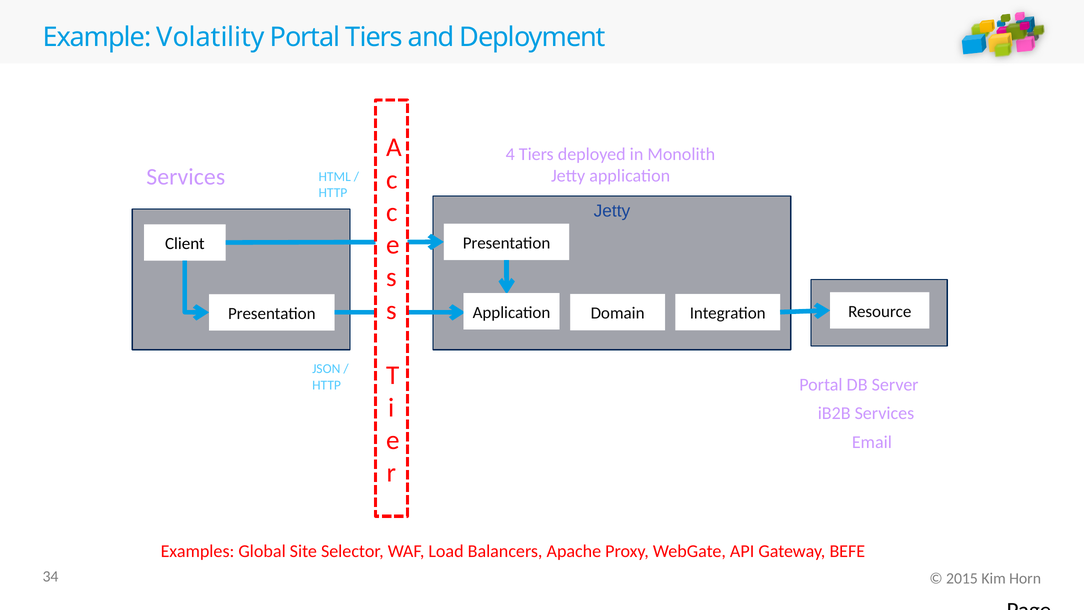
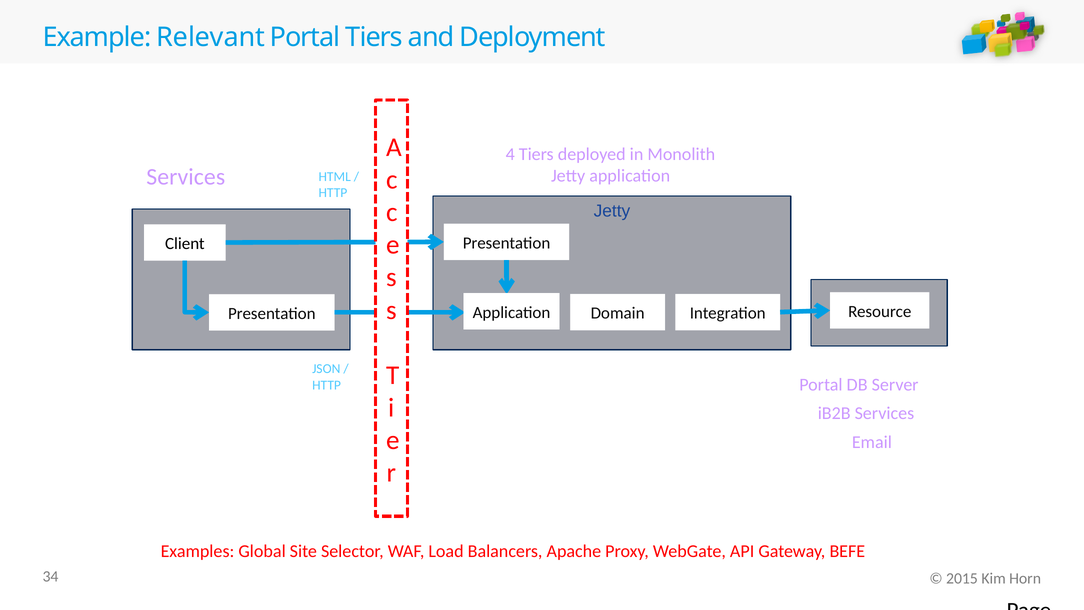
Volatility: Volatility -> Relevant
